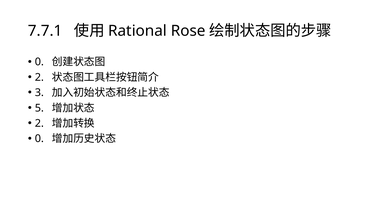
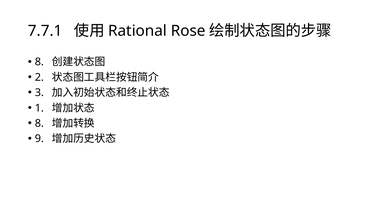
0 at (39, 62): 0 -> 8
5: 5 -> 1
2 at (39, 124): 2 -> 8
0 at (39, 139): 0 -> 9
